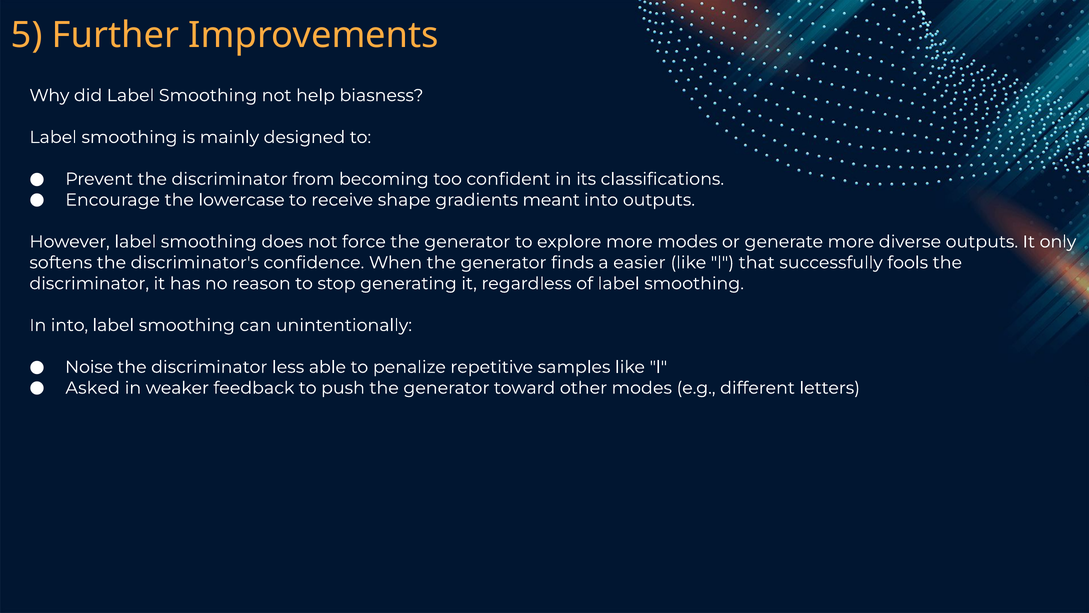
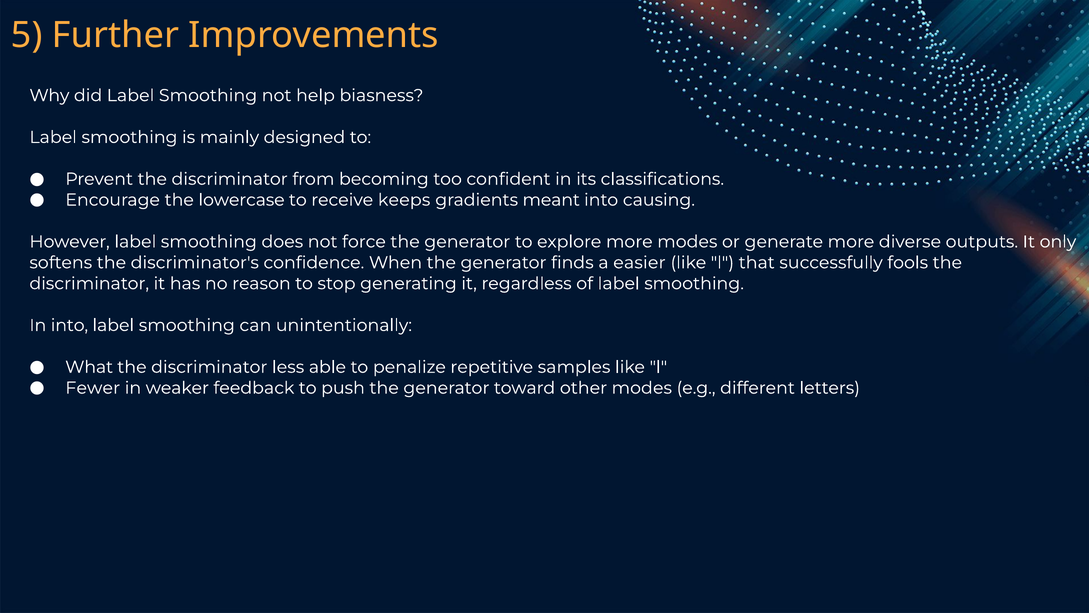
shape: shape -> keeps
into outputs: outputs -> causing
Noise: Noise -> What
Asked: Asked -> Fewer
